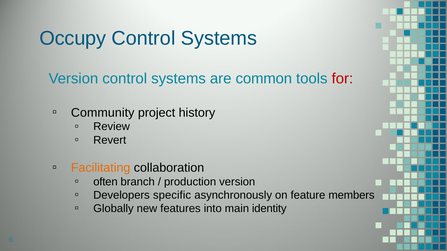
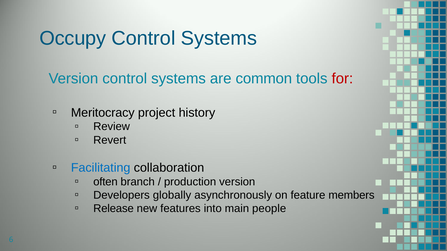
Community: Community -> Meritocracy
Facilitating colour: orange -> blue
specific: specific -> globally
Globally: Globally -> Release
identity: identity -> people
